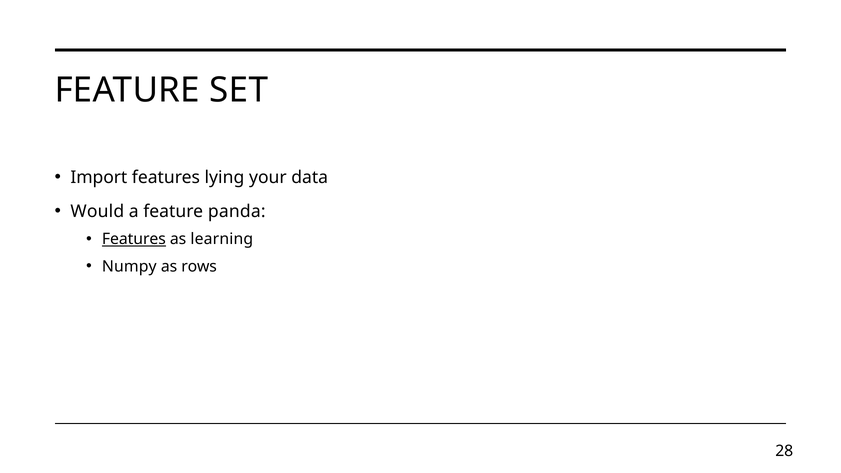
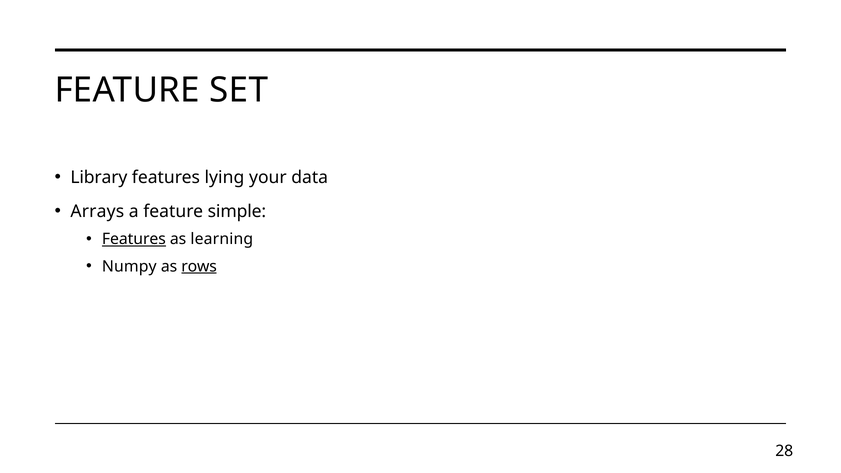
Import: Import -> Library
Would: Would -> Arrays
panda: panda -> simple
rows underline: none -> present
